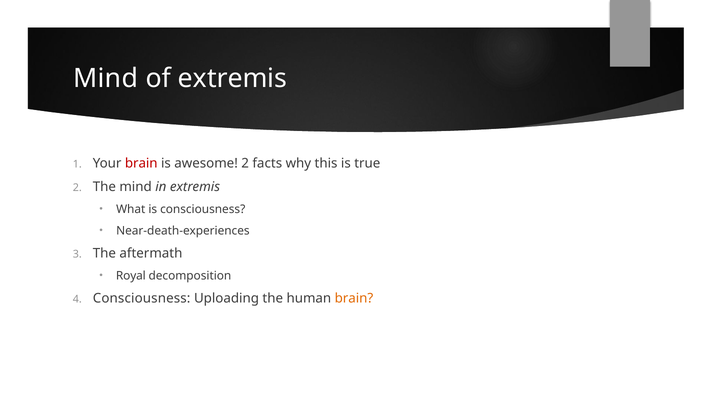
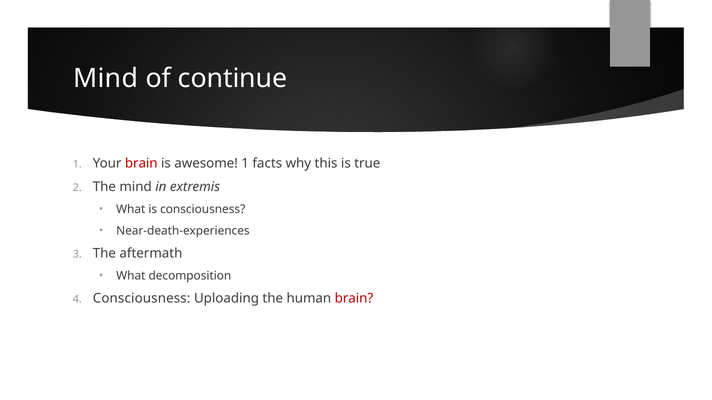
of extremis: extremis -> continue
awesome 2: 2 -> 1
Royal at (131, 276): Royal -> What
brain at (354, 299) colour: orange -> red
